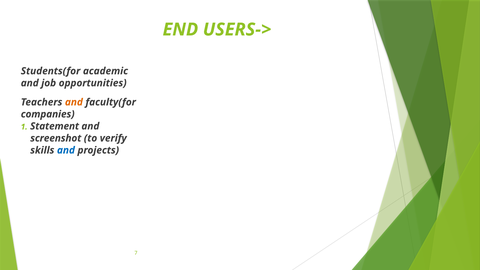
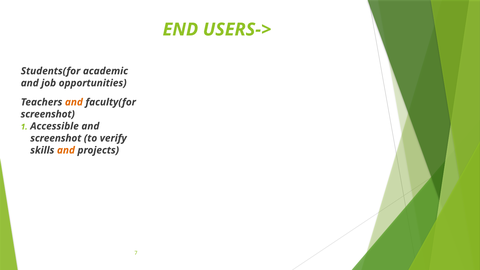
companies at (48, 114): companies -> screenshot
Statement: Statement -> Accessible
and at (66, 150) colour: blue -> orange
